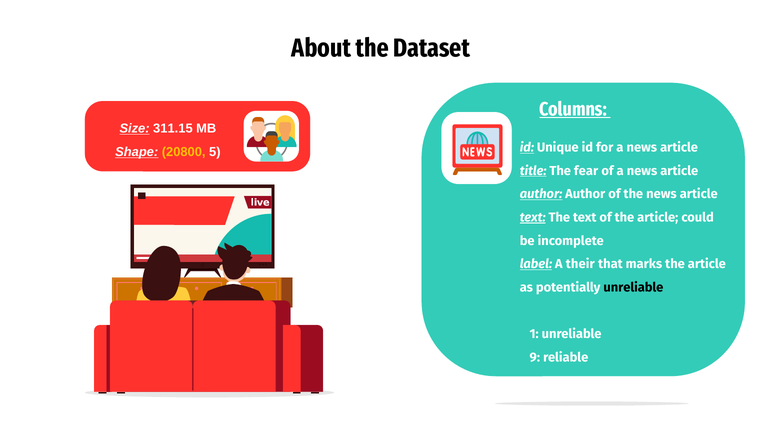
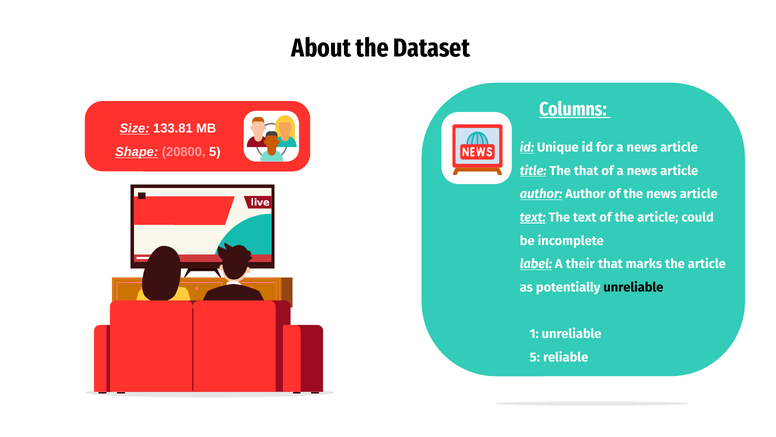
311.15: 311.15 -> 133.81
20800 colour: yellow -> pink
The fear: fear -> that
9 at (535, 357): 9 -> 5
